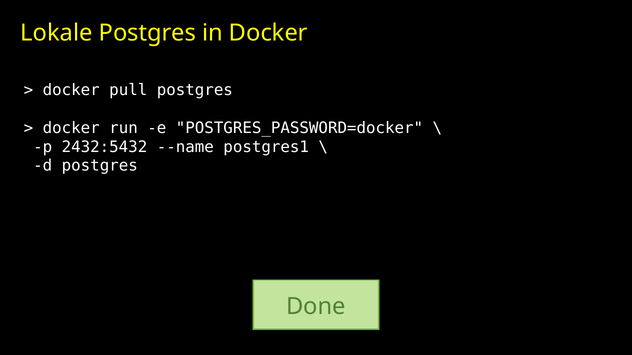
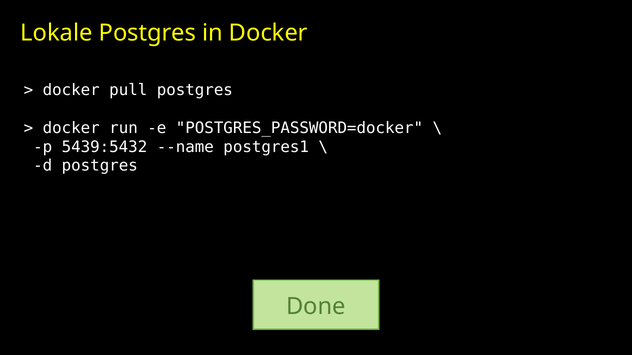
2432:5432: 2432:5432 -> 5439:5432
